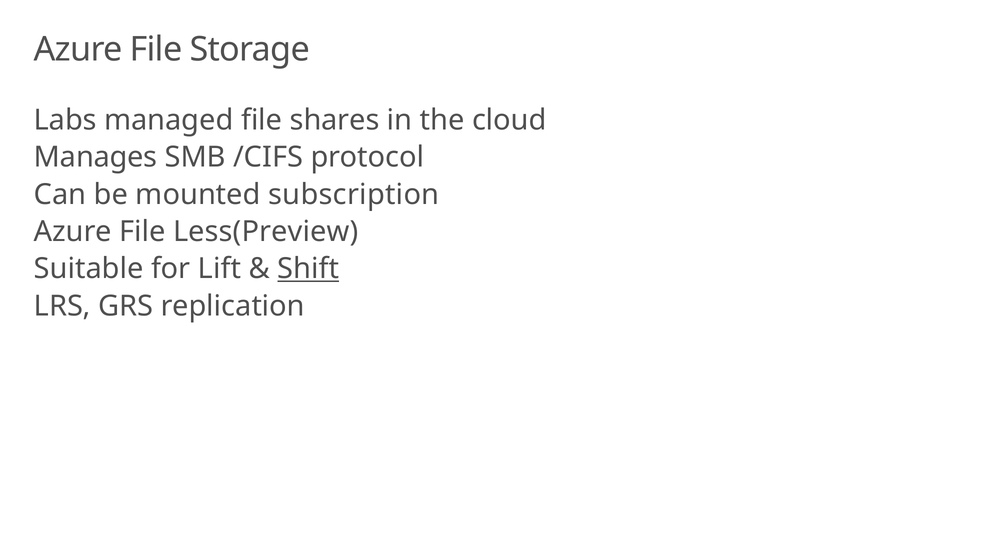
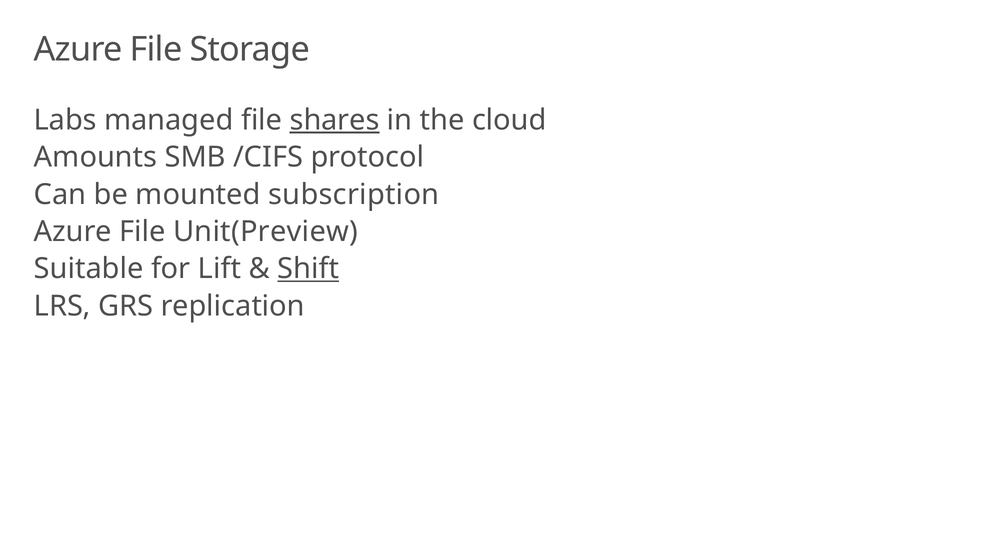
shares underline: none -> present
Manages: Manages -> Amounts
Less(Preview: Less(Preview -> Unit(Preview
